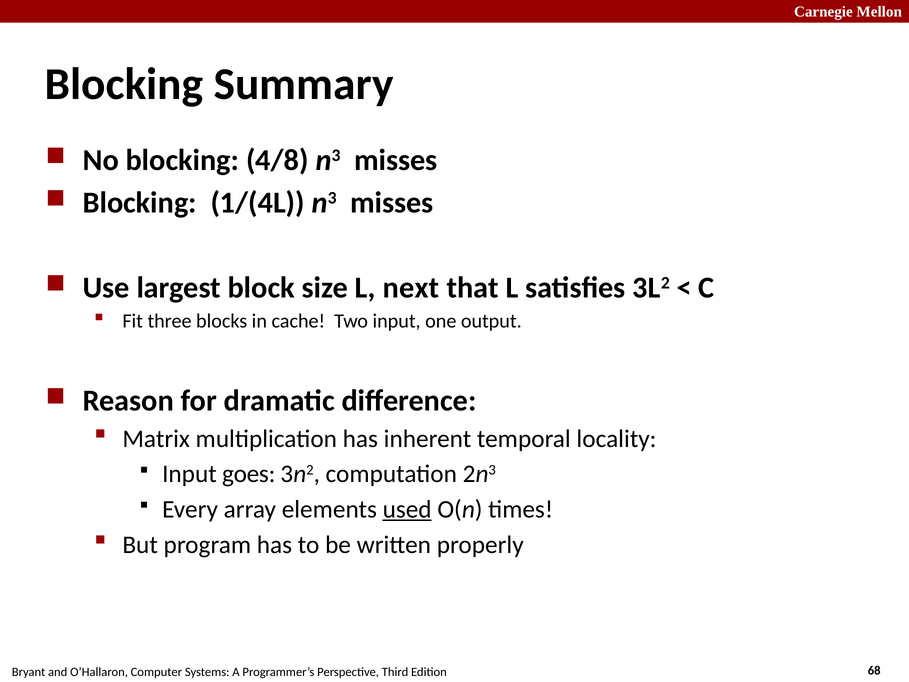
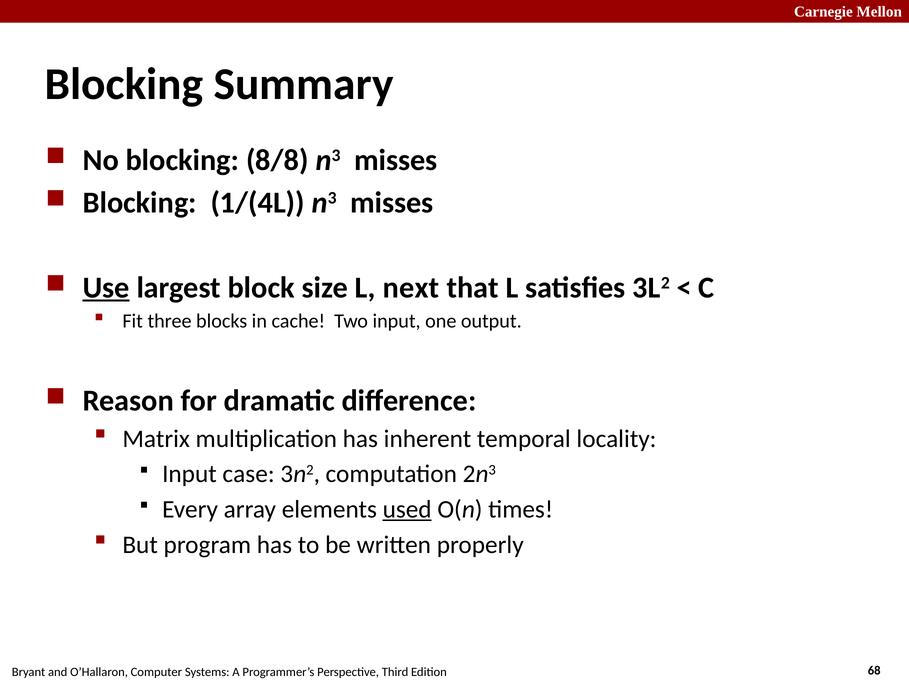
4/8: 4/8 -> 8/8
Use underline: none -> present
goes: goes -> case
